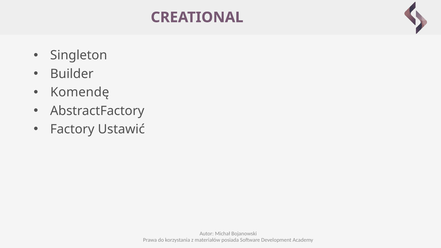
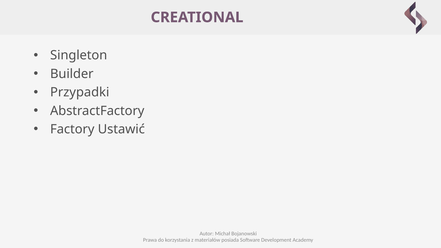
Komendę: Komendę -> Przypadki
